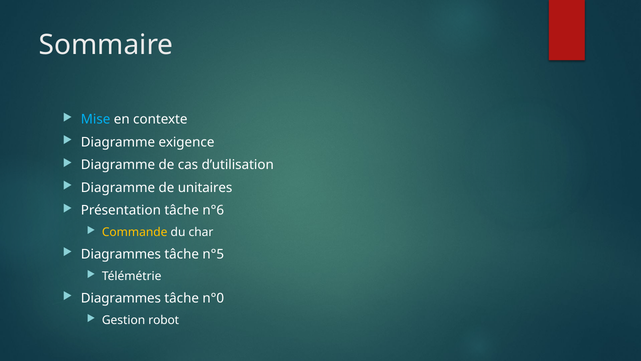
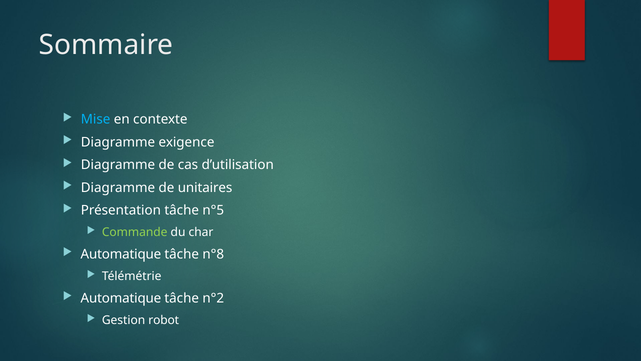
n°6: n°6 -> n°5
Commande colour: yellow -> light green
Diagrammes at (121, 254): Diagrammes -> Automatique
n°5: n°5 -> n°8
Diagrammes at (121, 298): Diagrammes -> Automatique
n°0: n°0 -> n°2
